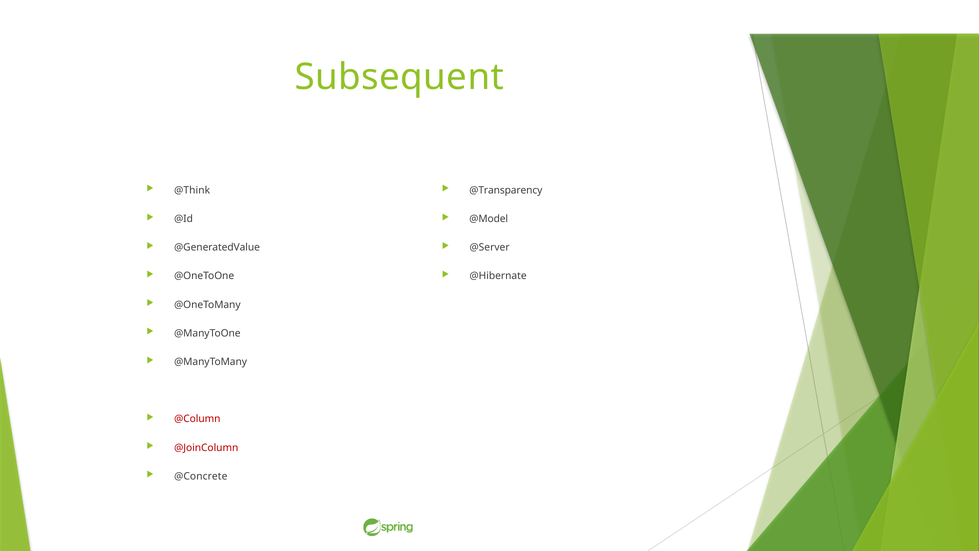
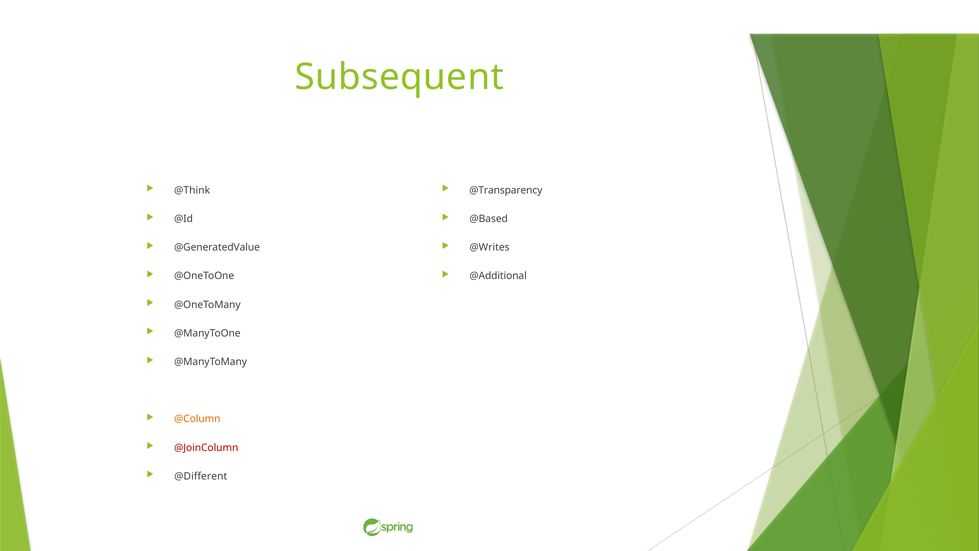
@Model: @Model -> @Based
@Server: @Server -> @Writes
@Hibernate: @Hibernate -> @Additional
@Column colour: red -> orange
@Concrete: @Concrete -> @Different
